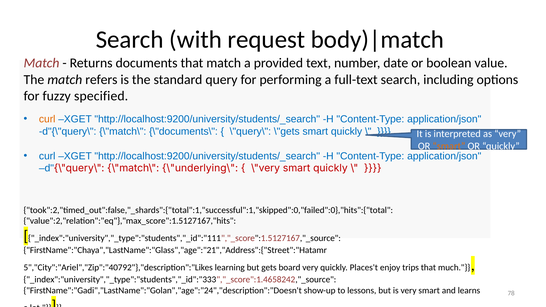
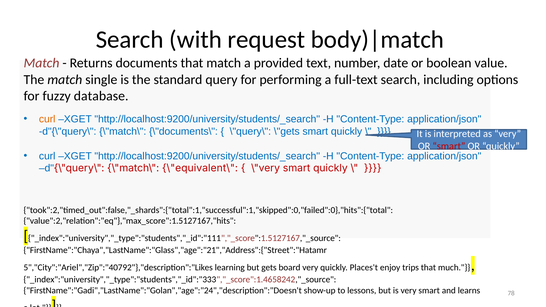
refers: refers -> single
specified: specified -> database
smart at (449, 146) colour: orange -> red
\"underlying\: \"underlying\ -> \"equivalent\
